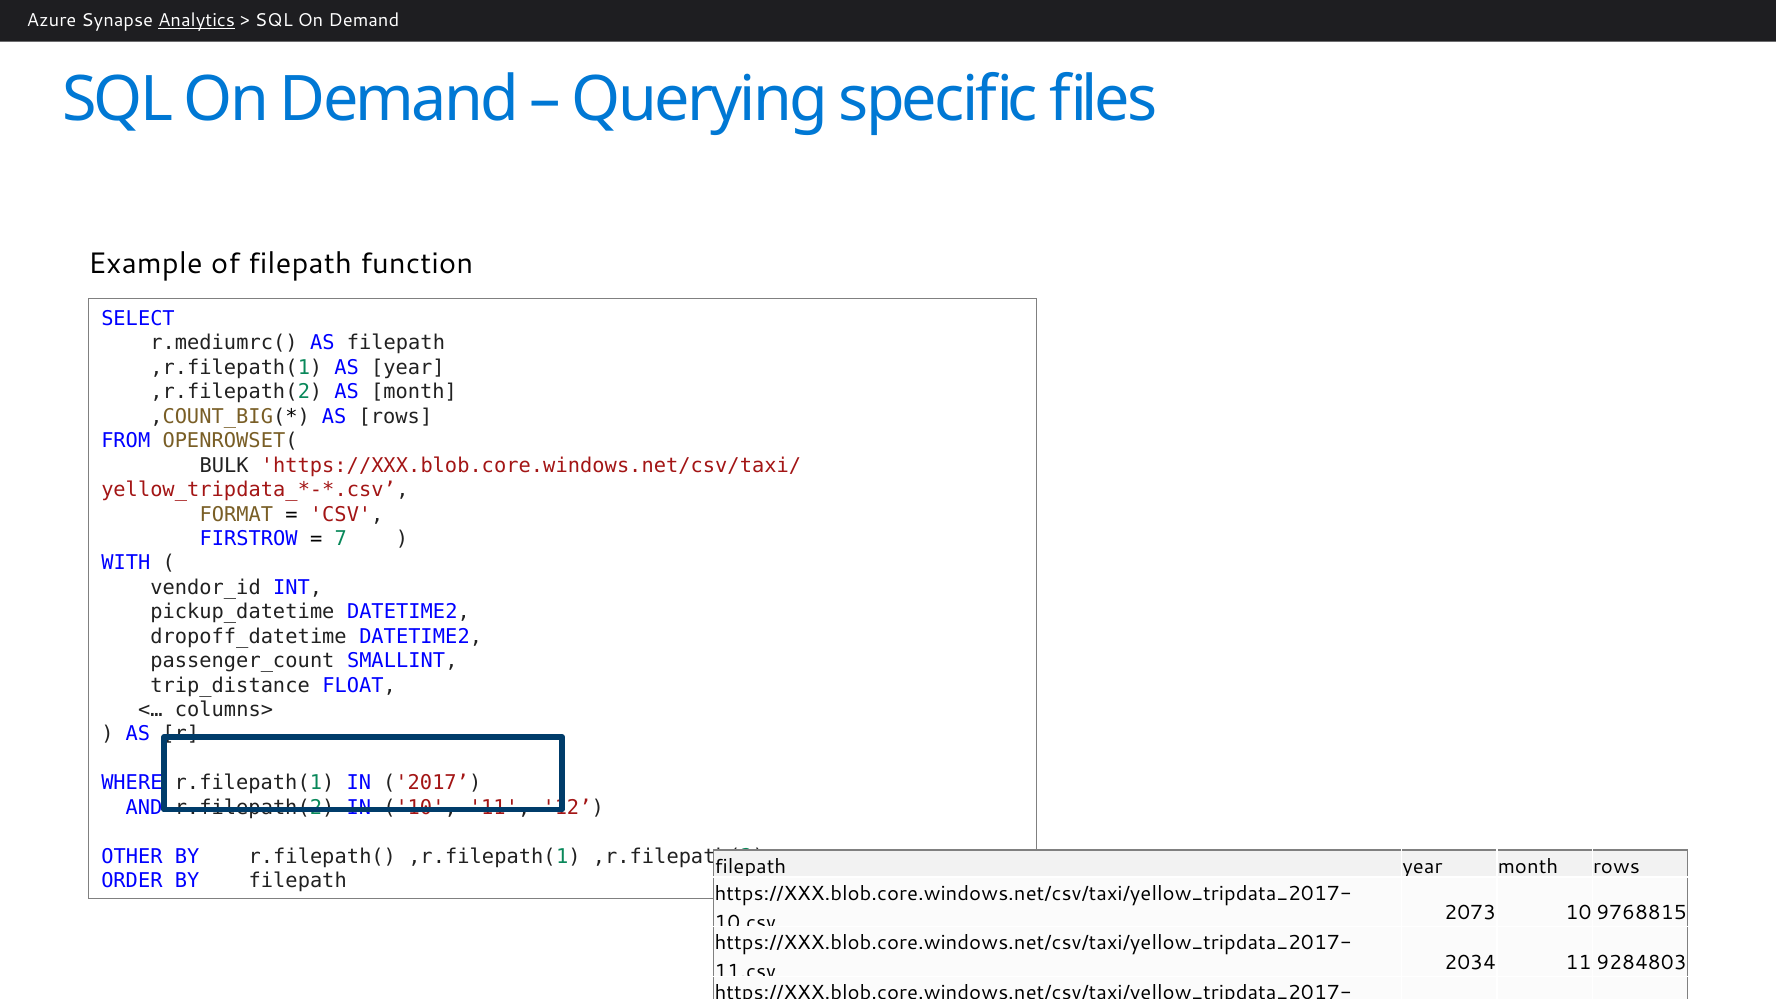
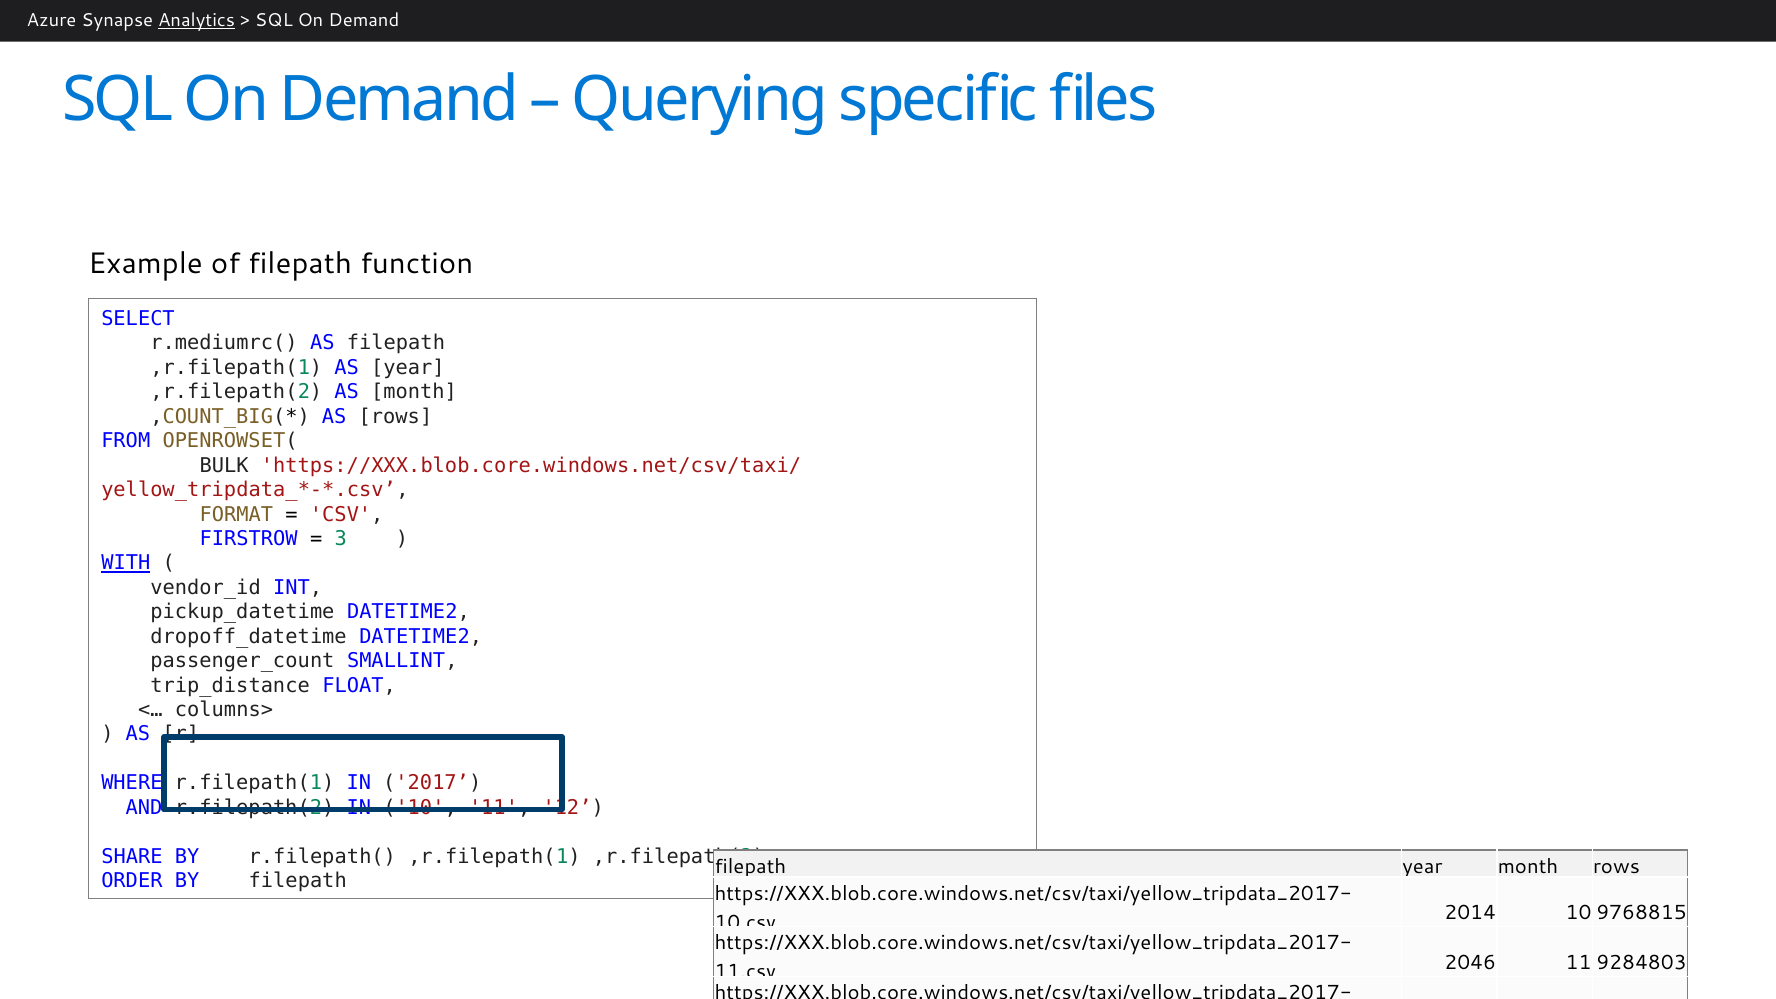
7: 7 -> 3
WITH underline: none -> present
OTHER: OTHER -> SHARE
2073: 2073 -> 2014
2034: 2034 -> 2046
